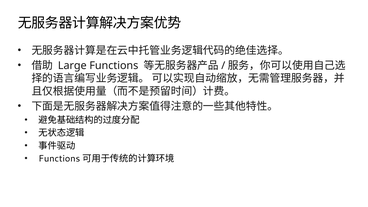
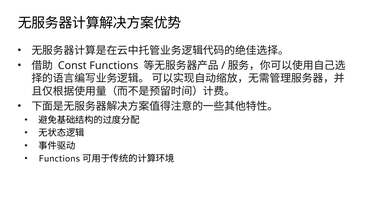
Large: Large -> Const
